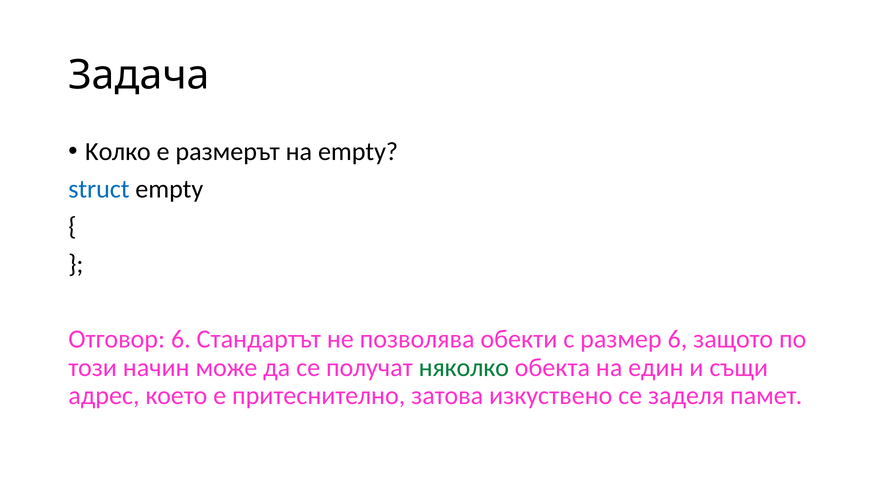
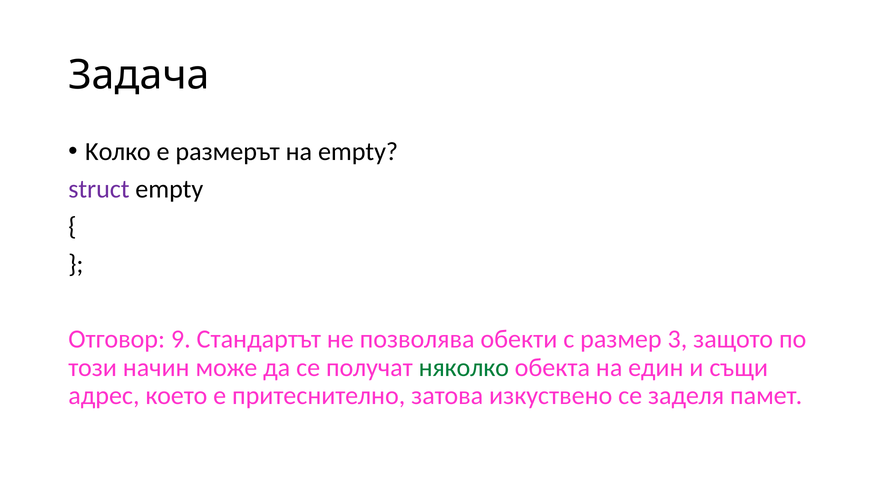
struct colour: blue -> purple
Отговор 6: 6 -> 9
размер 6: 6 -> 3
